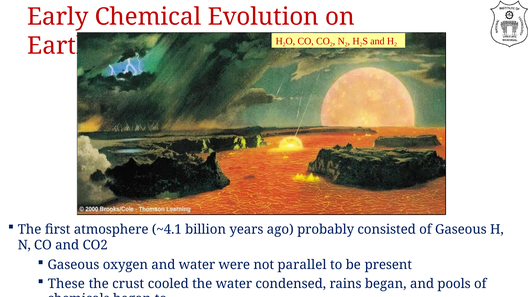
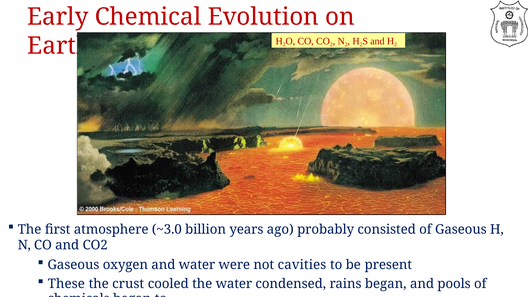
~4.1: ~4.1 -> ~3.0
parallel: parallel -> cavities
